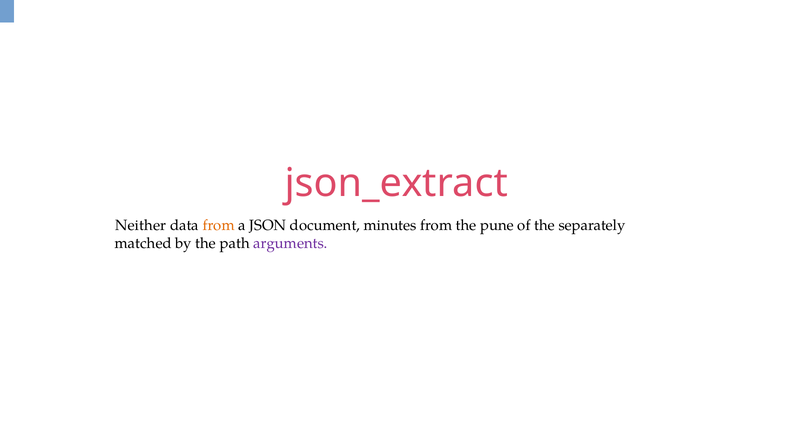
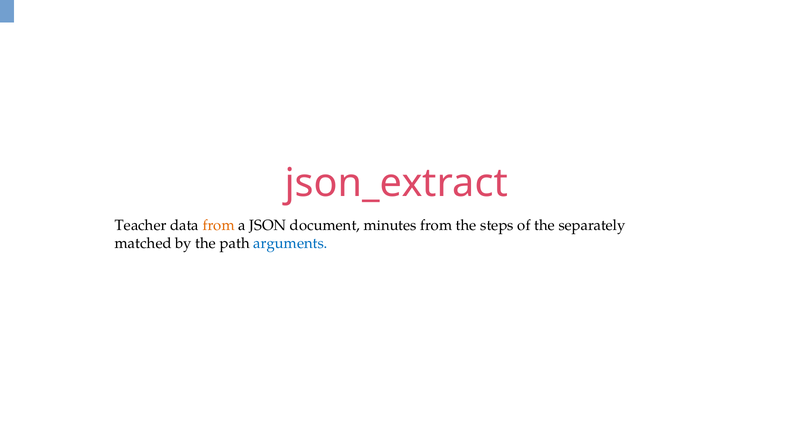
Neither: Neither -> Teacher
pune: pune -> steps
arguments colour: purple -> blue
